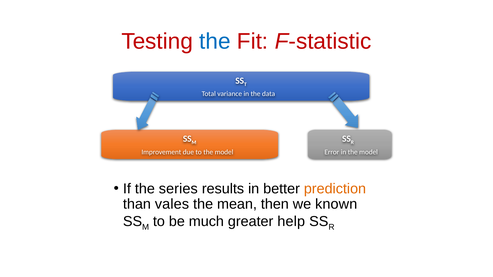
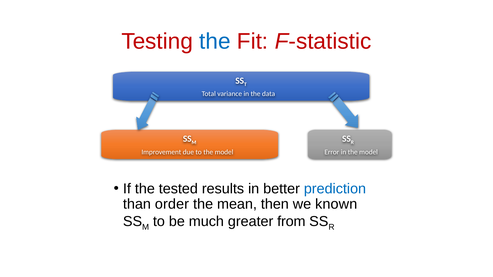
series: series -> tested
prediction colour: orange -> blue
vales: vales -> order
help: help -> from
